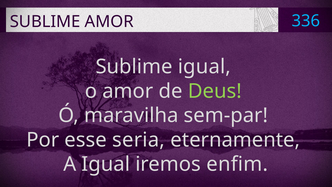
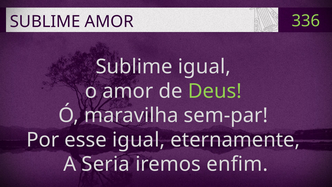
336 colour: light blue -> light green
esse seria: seria -> igual
A Igual: Igual -> Seria
